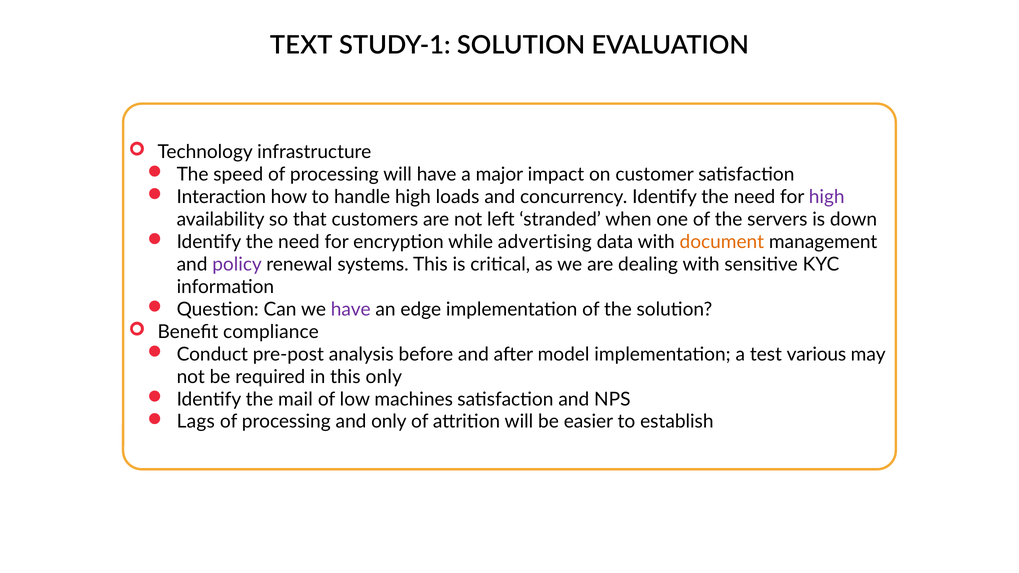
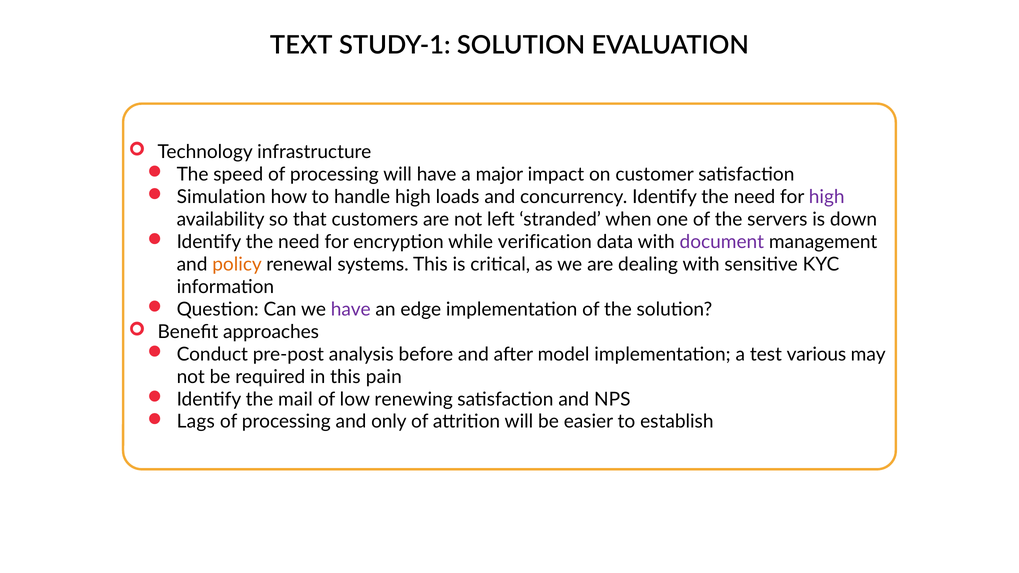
Interaction: Interaction -> Simulation
advertising: advertising -> verification
document colour: orange -> purple
policy colour: purple -> orange
compliance: compliance -> approaches
this only: only -> pain
machines: machines -> renewing
